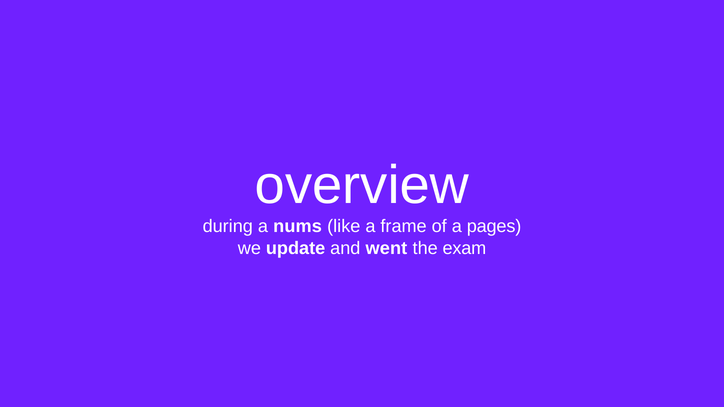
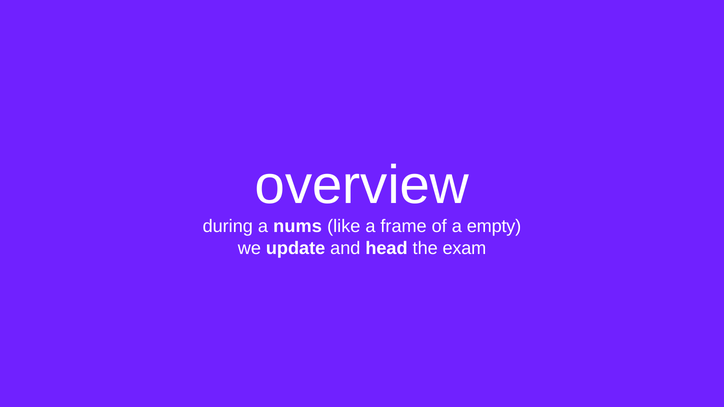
pages: pages -> empty
went: went -> head
